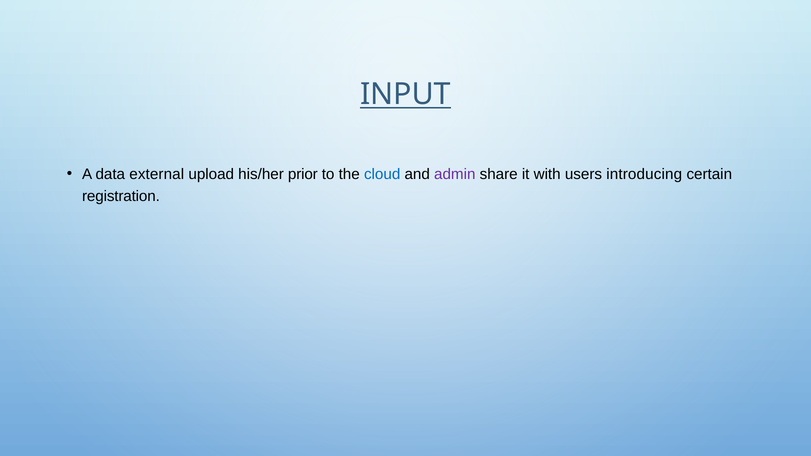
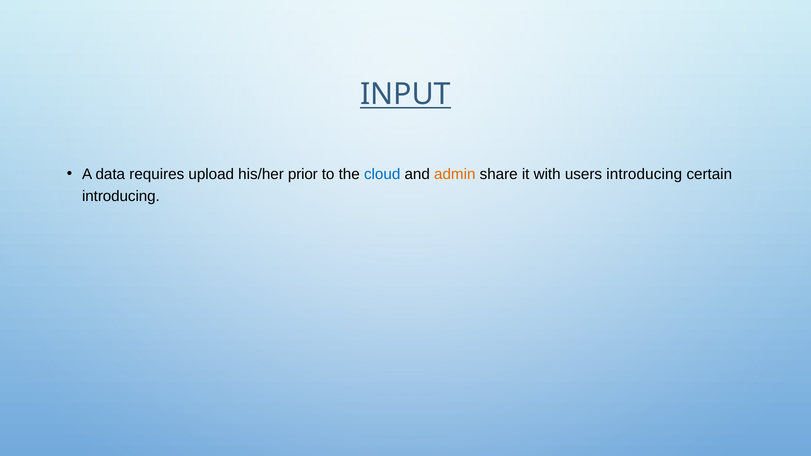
external: external -> requires
admin colour: purple -> orange
registration at (121, 196): registration -> introducing
